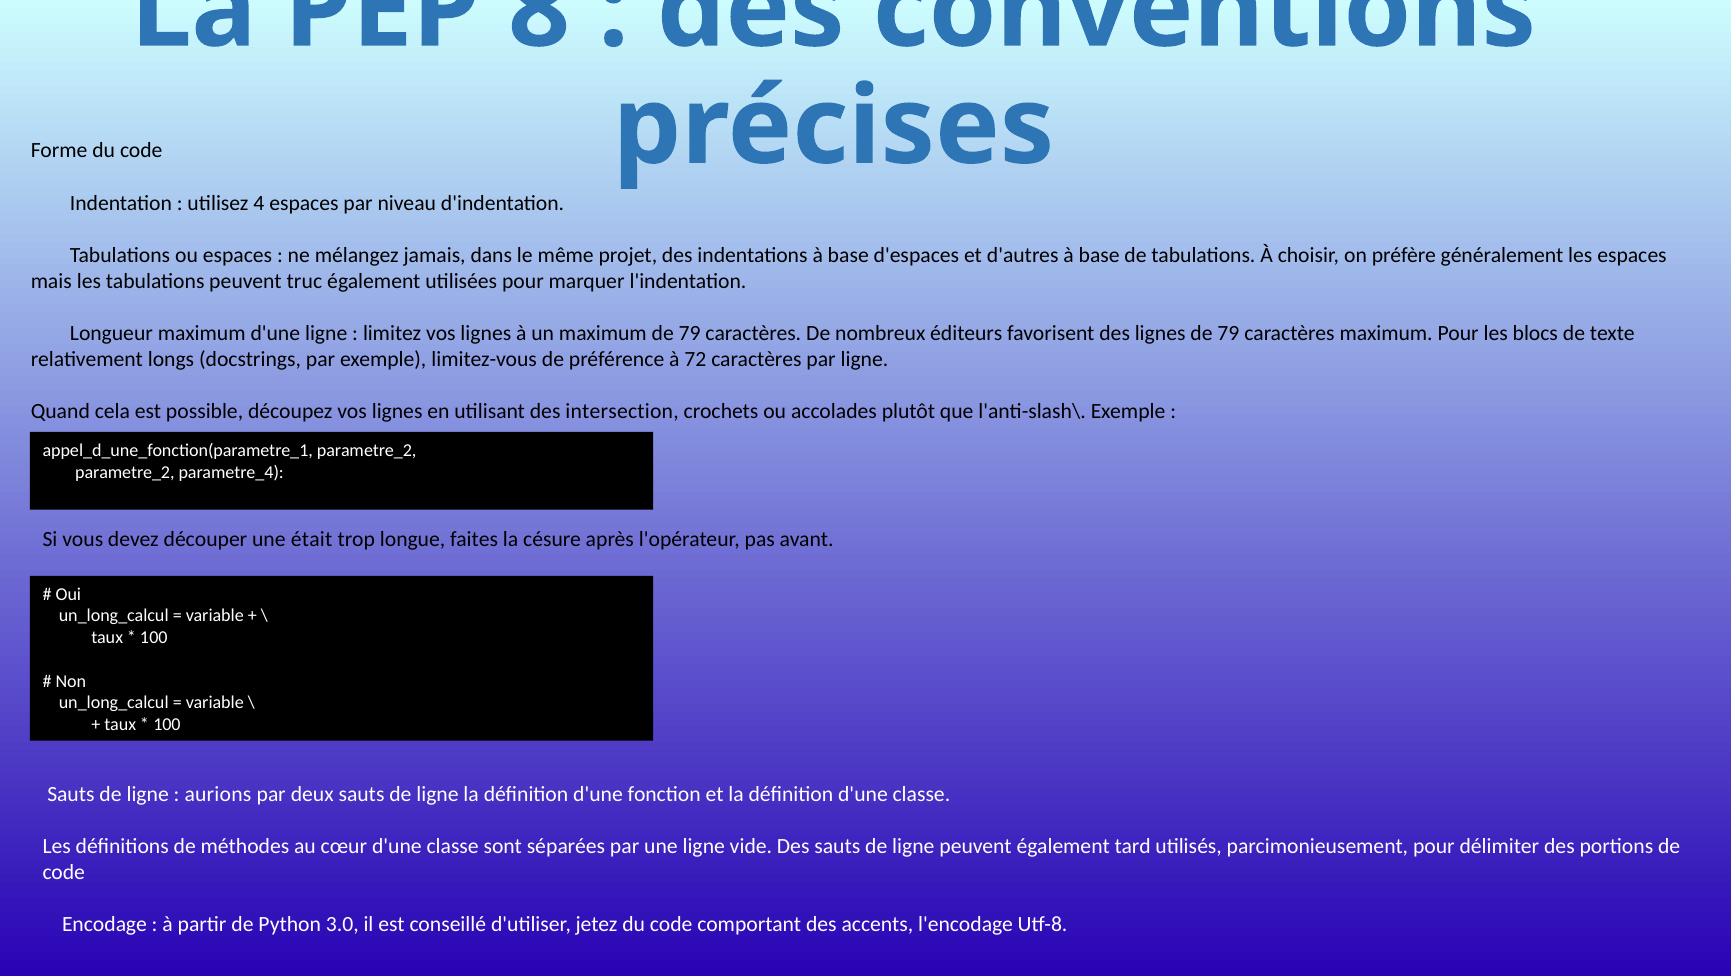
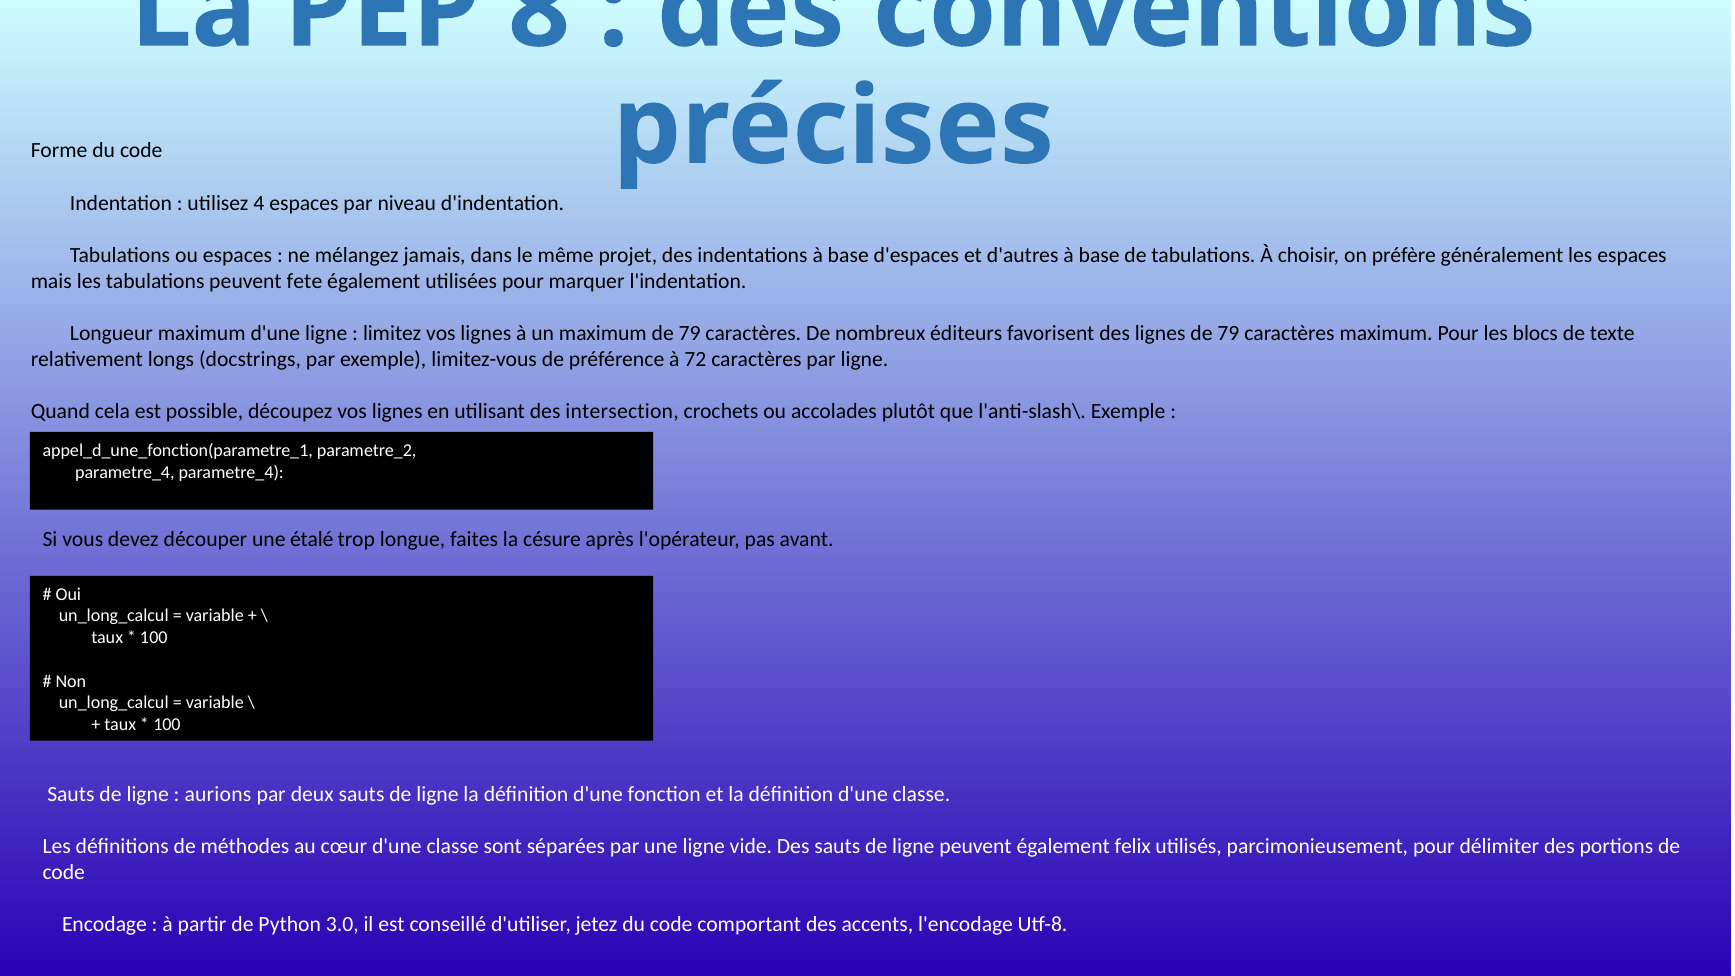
truc: truc -> fete
parametre_2 at (125, 472): parametre_2 -> parametre_4
était: était -> étalé
tard: tard -> felix
